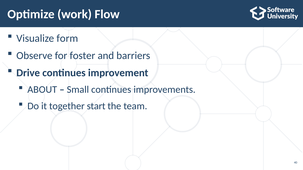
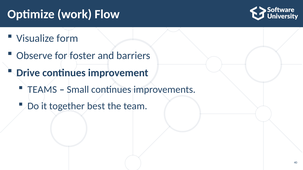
ABOUT: ABOUT -> TEAMS
start: start -> best
